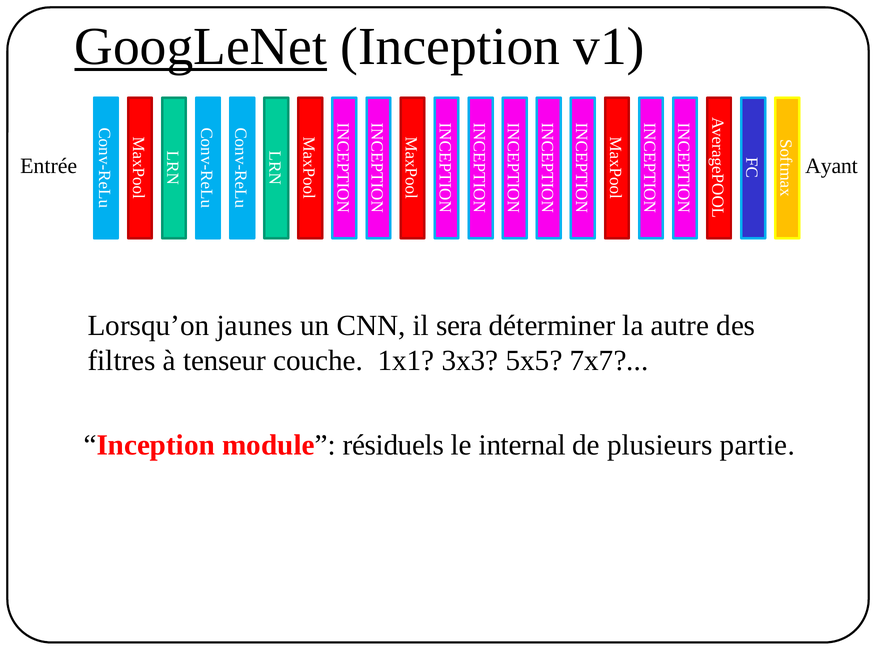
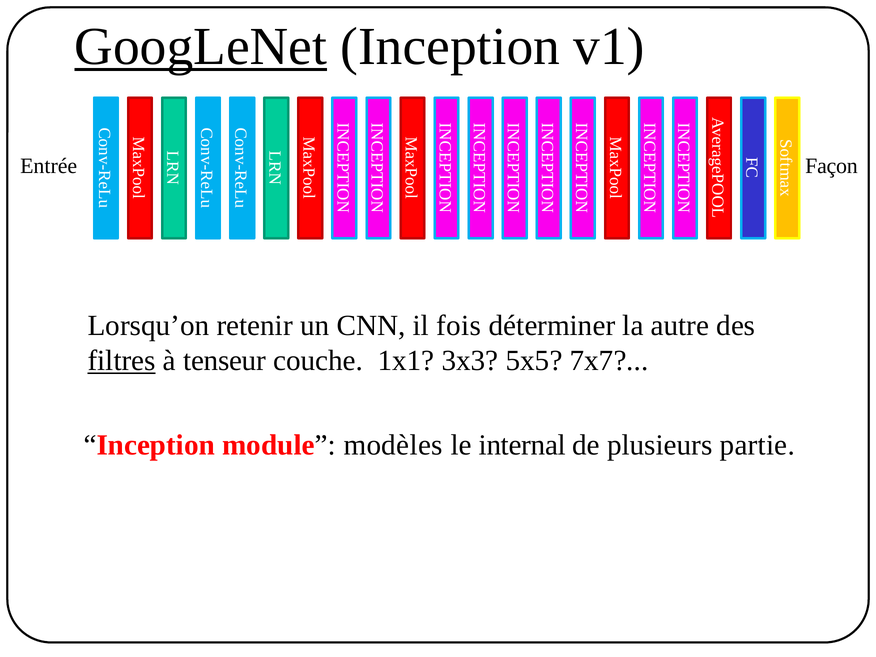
Ayant: Ayant -> Façon
jaunes: jaunes -> retenir
sera: sera -> fois
filtres underline: none -> present
résiduels: résiduels -> modèles
